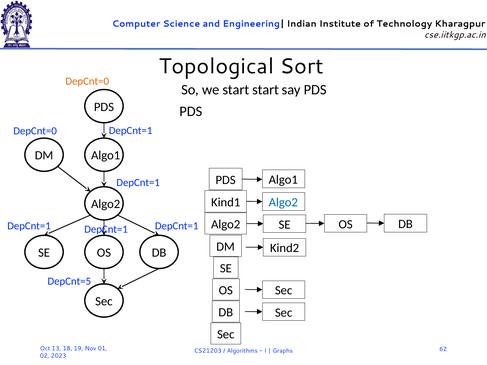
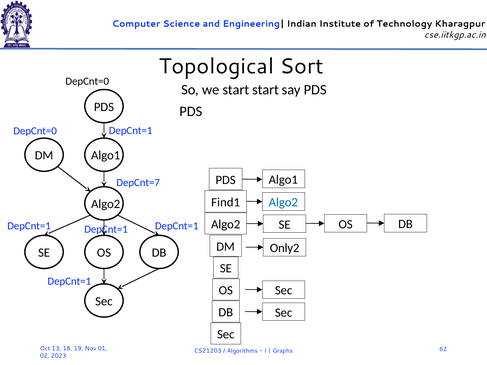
DepCnt=0 at (87, 81) colour: orange -> black
DepCnt=1 at (138, 183): DepCnt=1 -> DepCnt=7
Kind1: Kind1 -> Find1
Kind2: Kind2 -> Only2
DepCnt=5 at (69, 282): DepCnt=5 -> DepCnt=1
